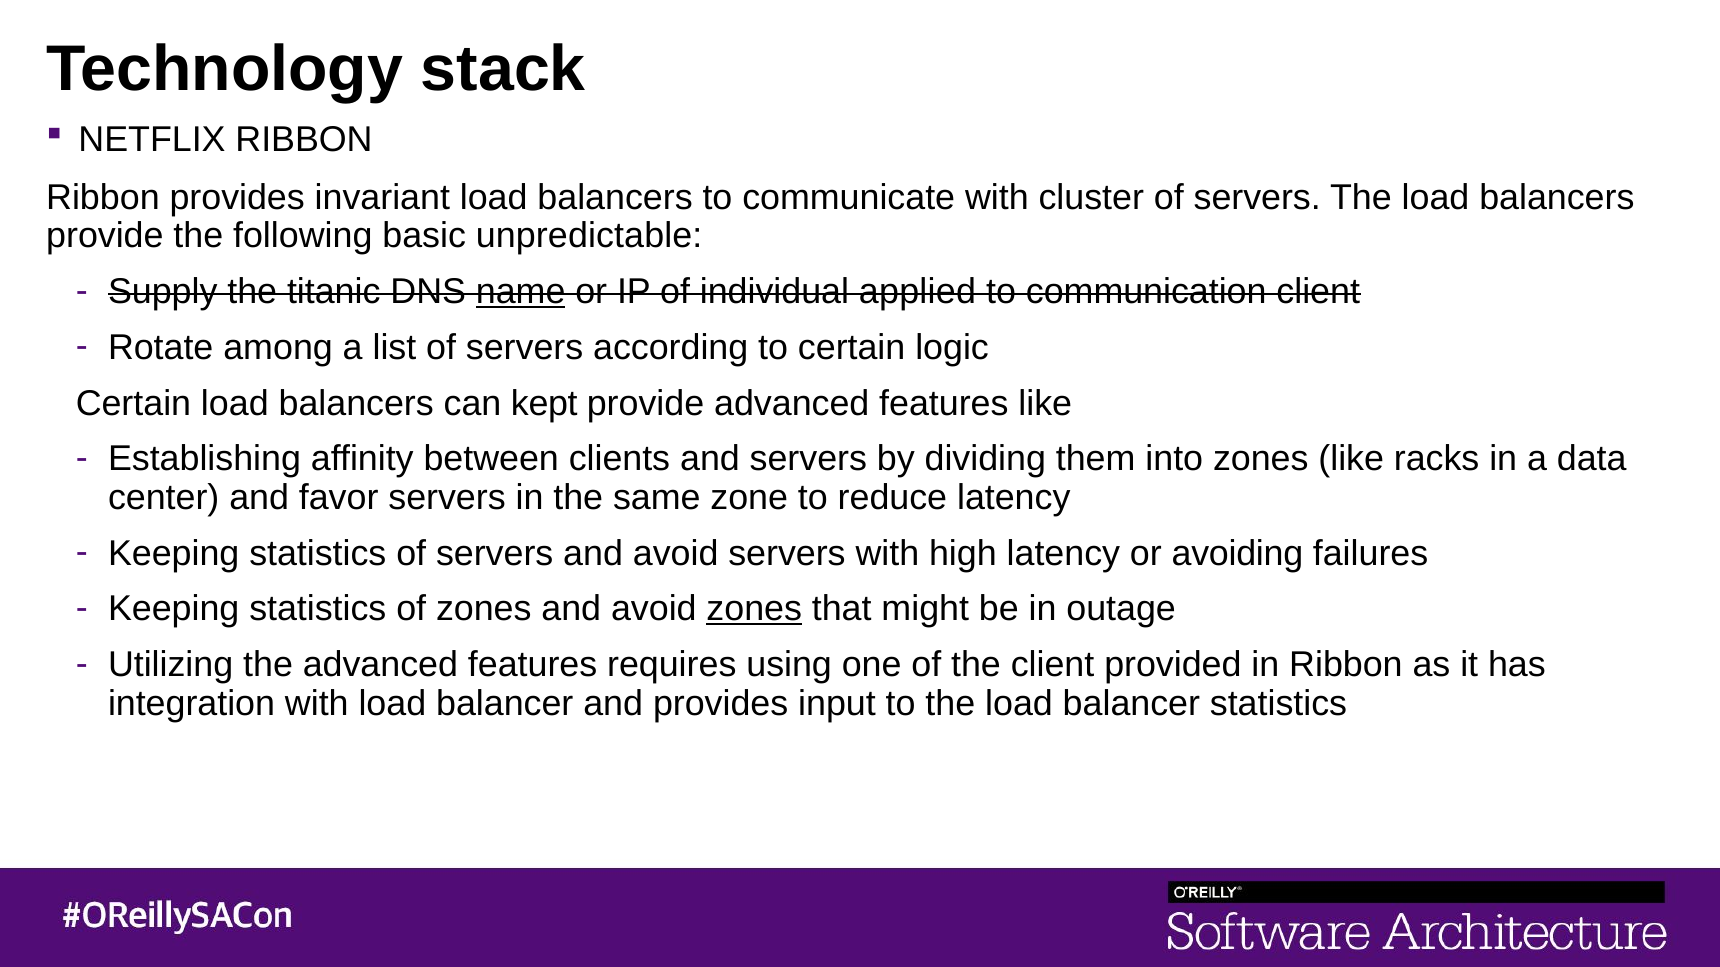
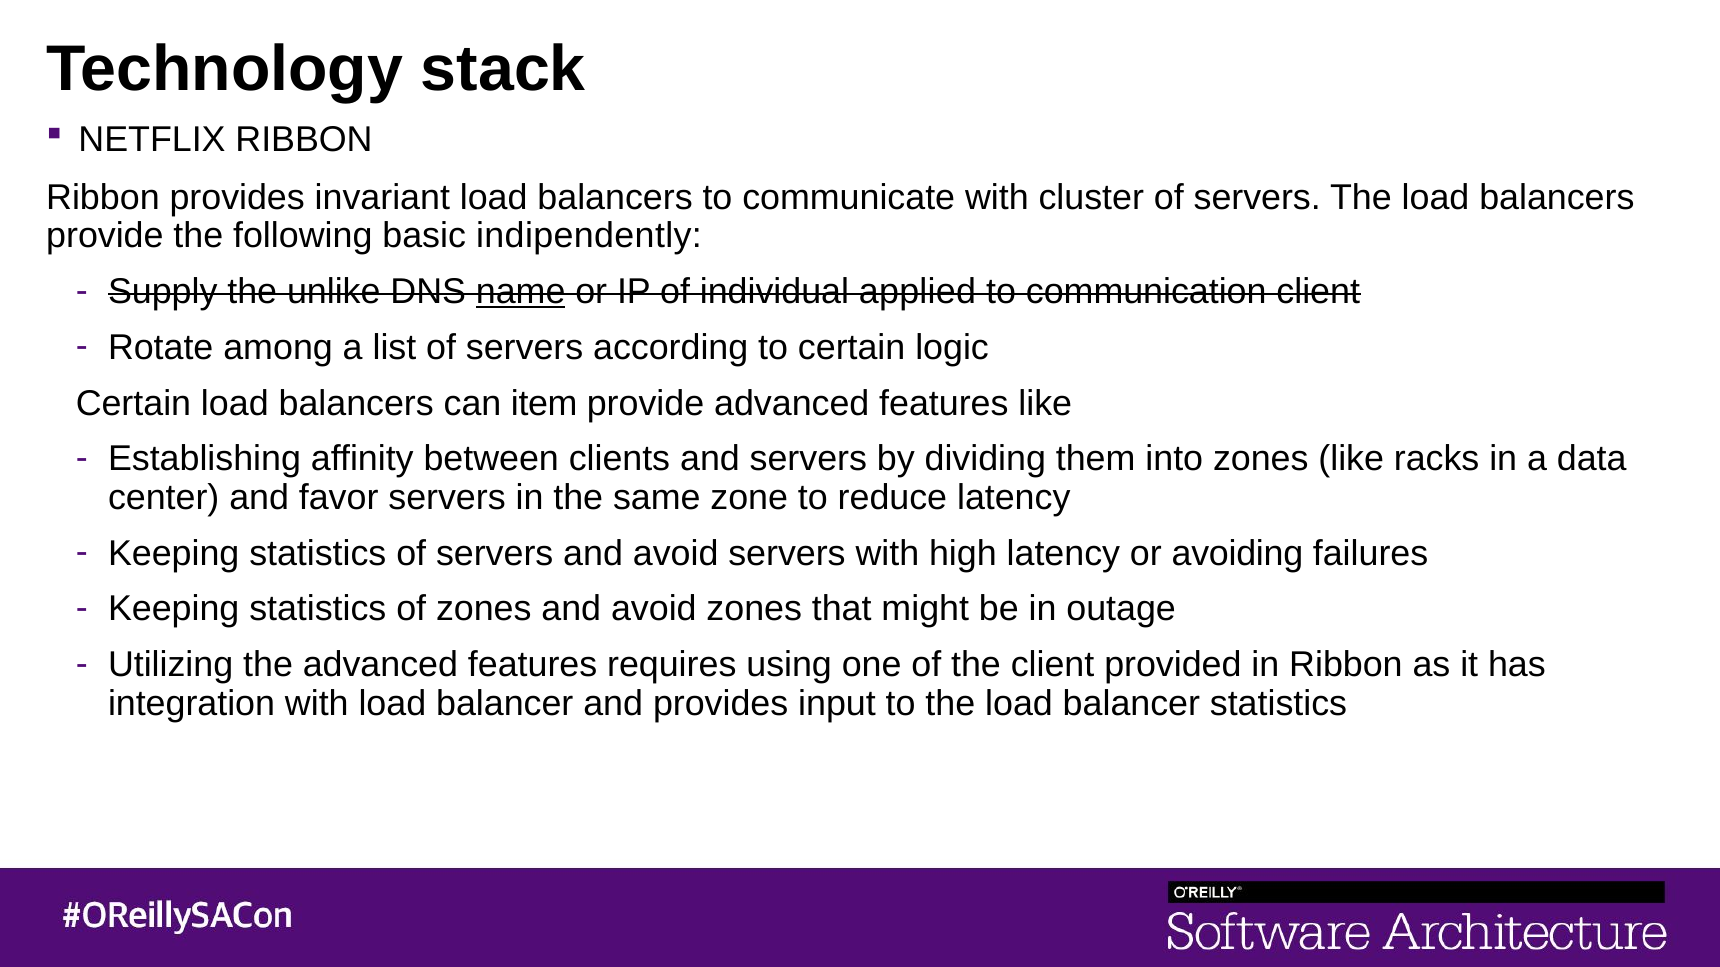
unpredictable: unpredictable -> indipendently
titanic: titanic -> unlike
kept: kept -> item
zones at (754, 609) underline: present -> none
